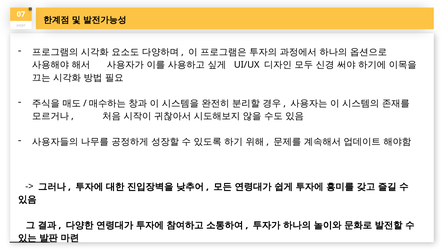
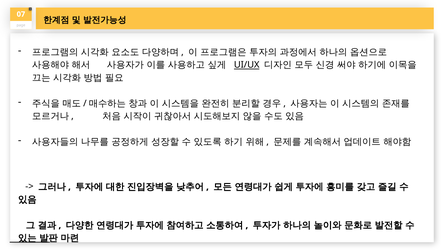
UI/UX underline: none -> present
